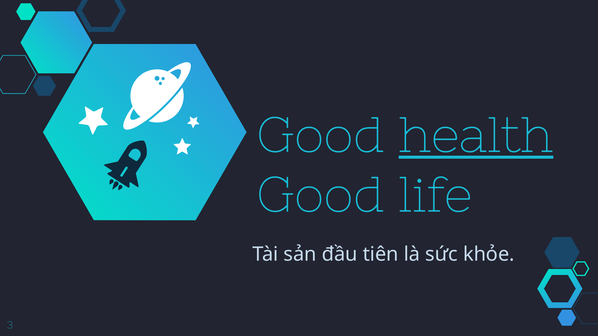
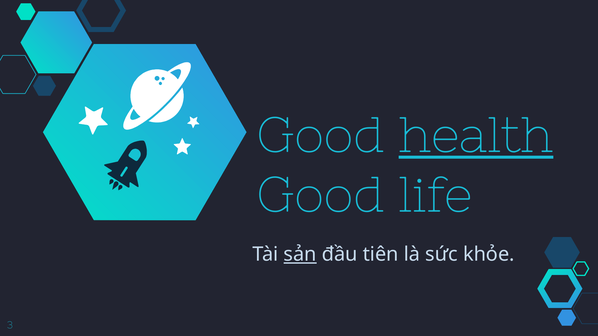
sản underline: none -> present
